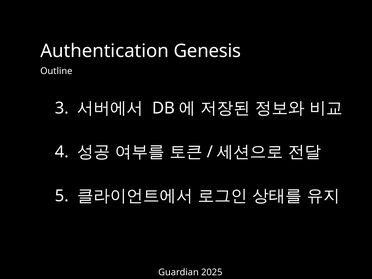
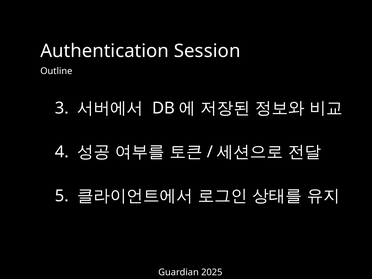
Genesis: Genesis -> Session
